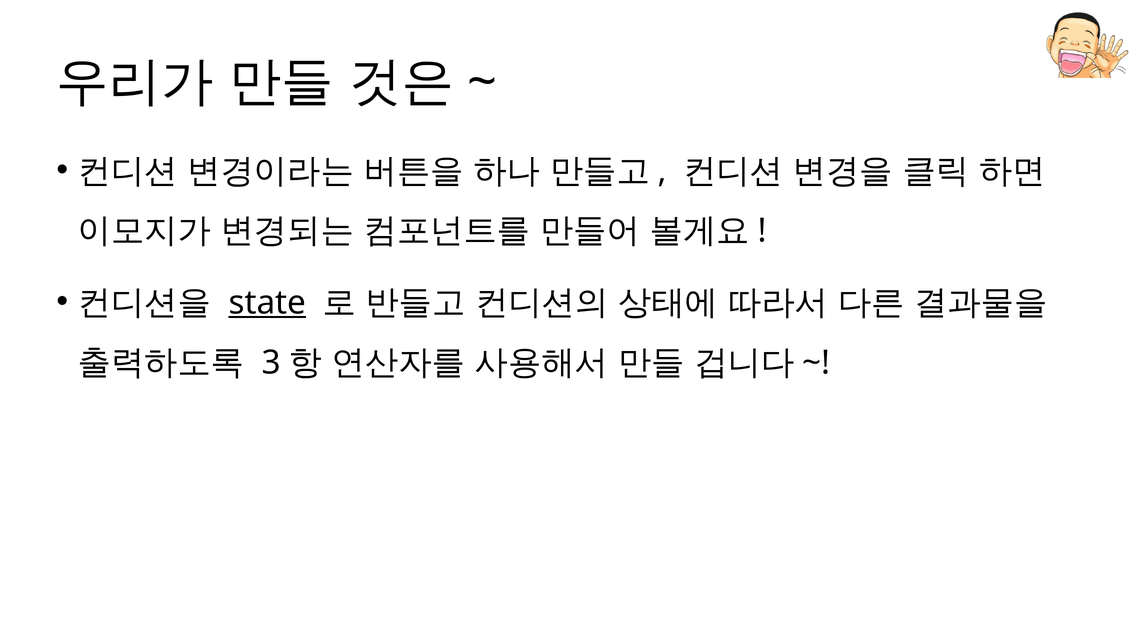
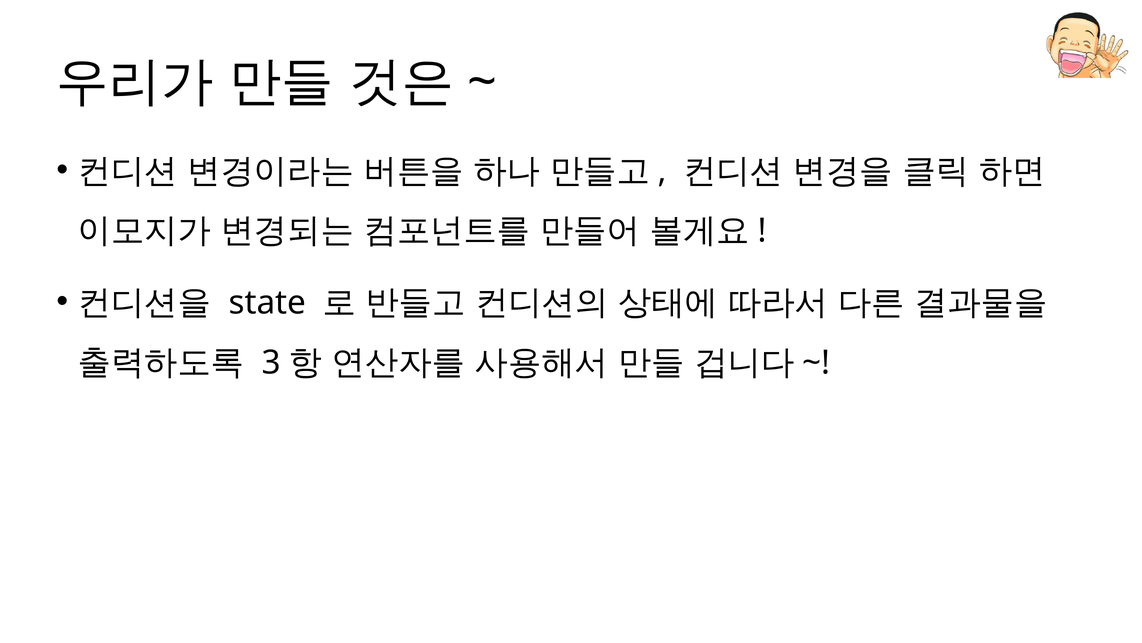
state underline: present -> none
